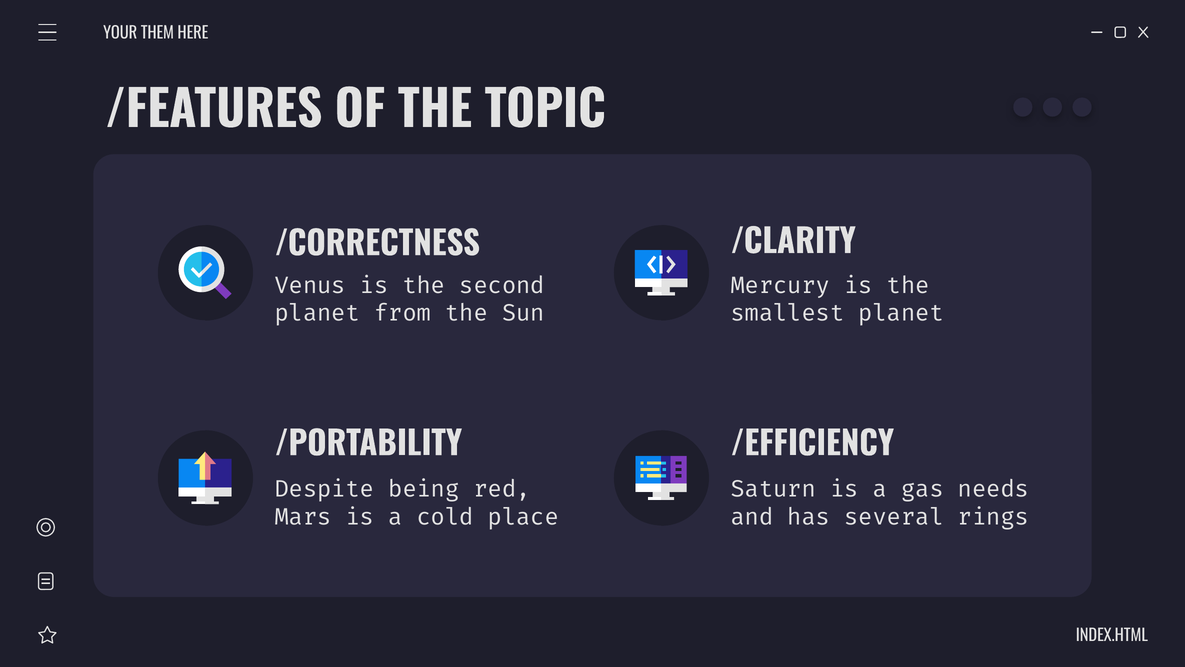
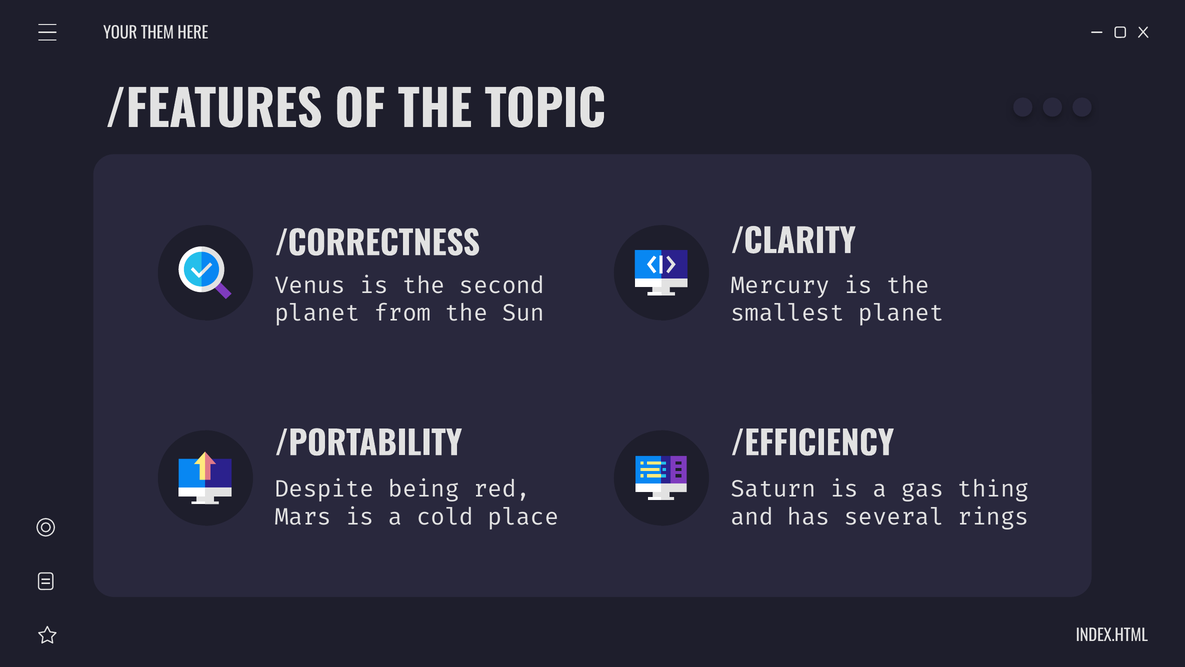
needs: needs -> thing
